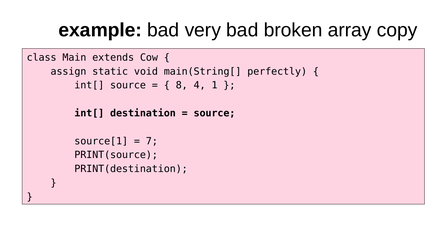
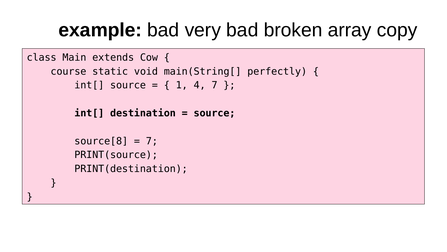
assign: assign -> course
8: 8 -> 1
4 1: 1 -> 7
source[1: source[1 -> source[8
